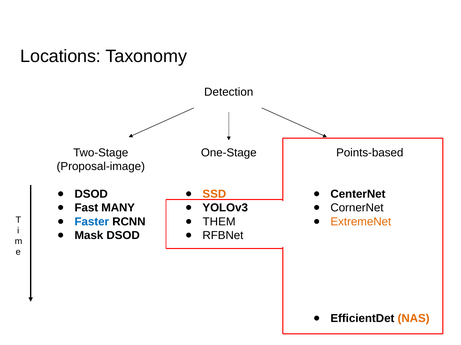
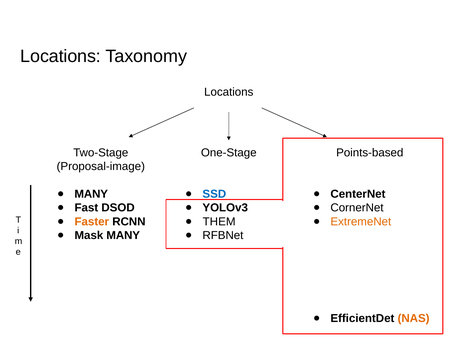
Detection at (229, 92): Detection -> Locations
DSOD at (91, 194): DSOD -> MANY
SSD colour: orange -> blue
MANY: MANY -> DSOD
Faster colour: blue -> orange
Mask DSOD: DSOD -> MANY
